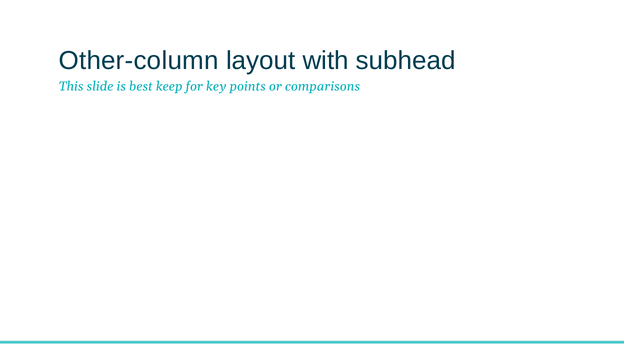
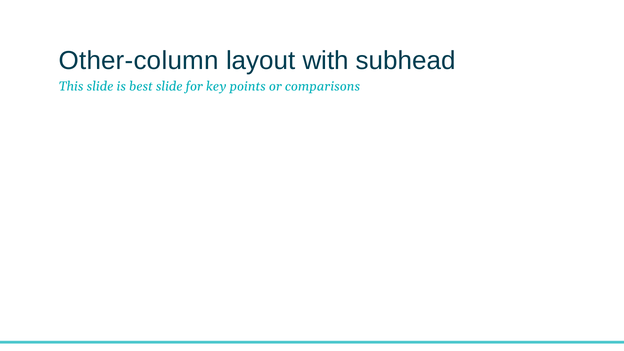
best keep: keep -> slide
